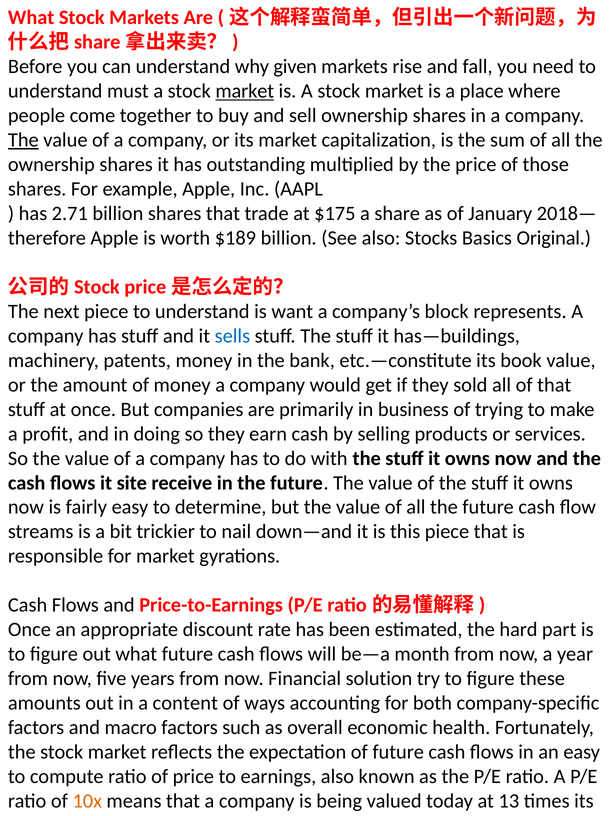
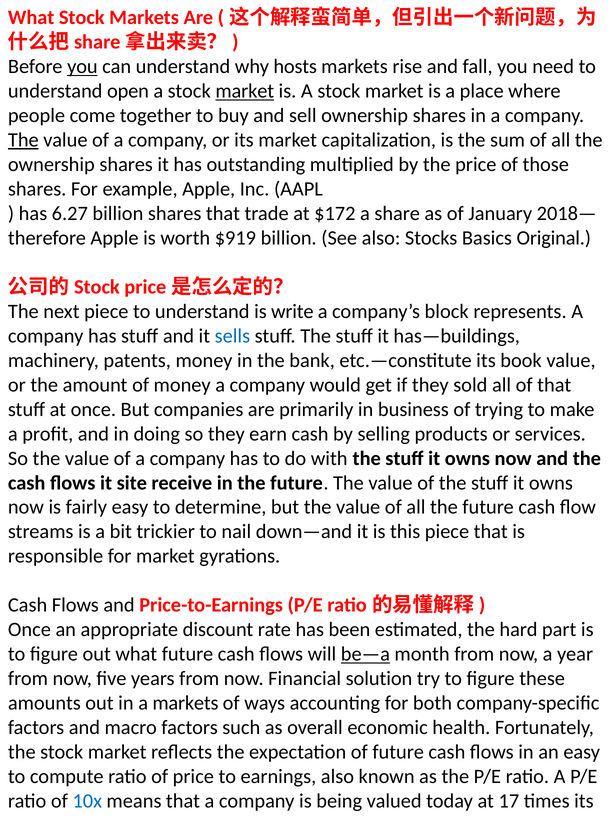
you at (82, 67) underline: none -> present
why given: given -> hosts
must: must -> open
2.71: 2.71 -> 6.27
$175: $175 -> $172
$189: $189 -> $919
want: want -> write
be—a underline: none -> present
a content: content -> markets
10x colour: orange -> blue
13: 13 -> 17
